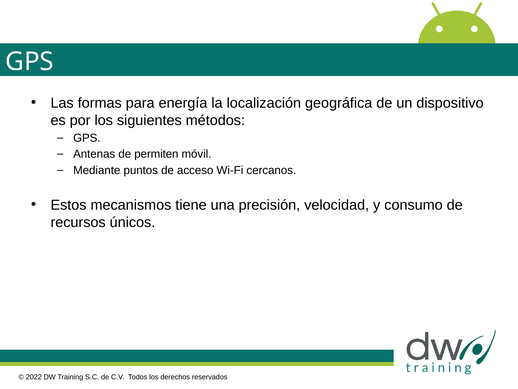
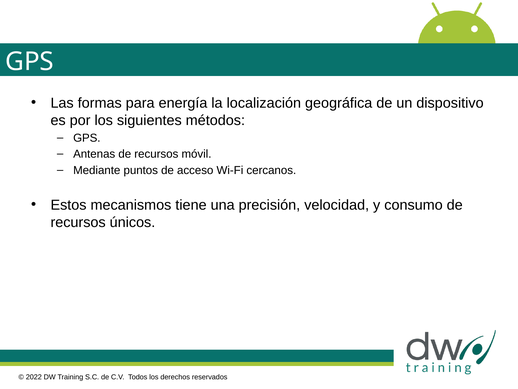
Antenas de permiten: permiten -> recursos
